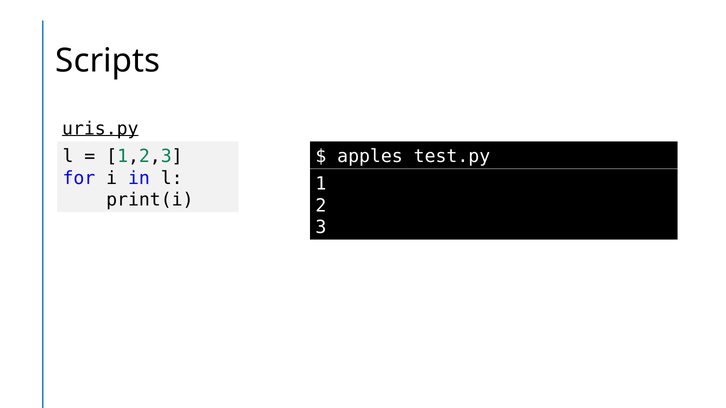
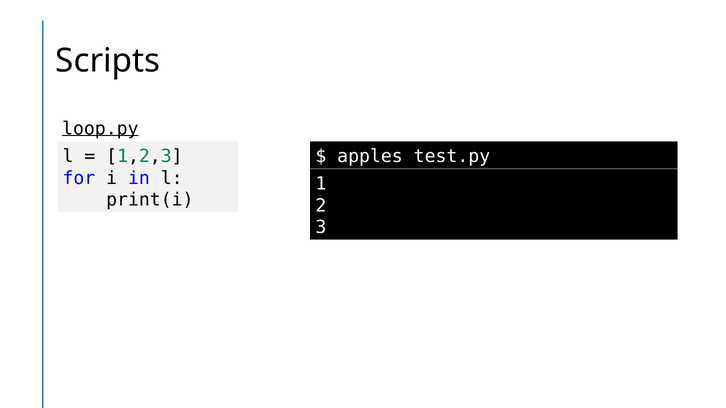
uris.py: uris.py -> loop.py
